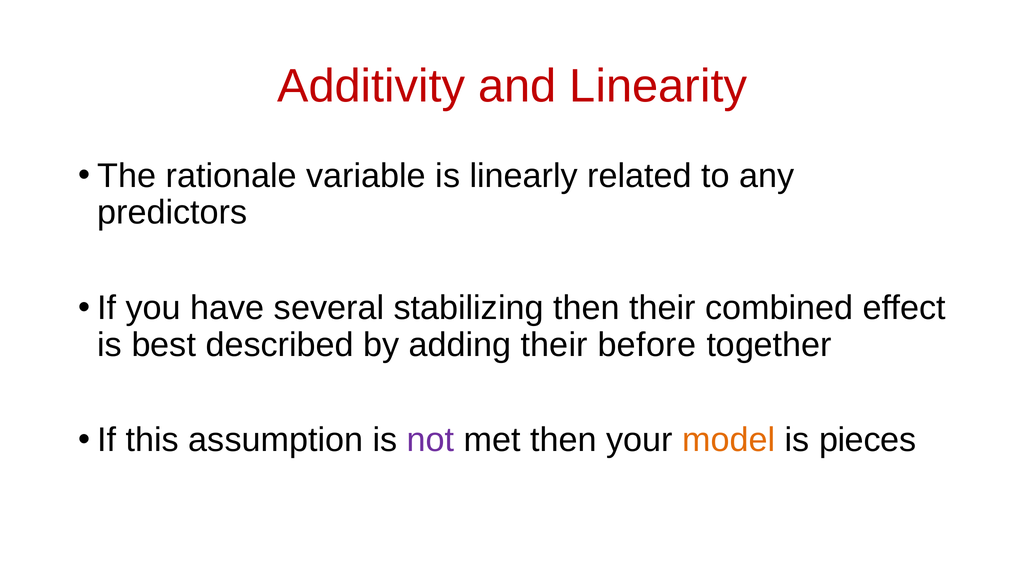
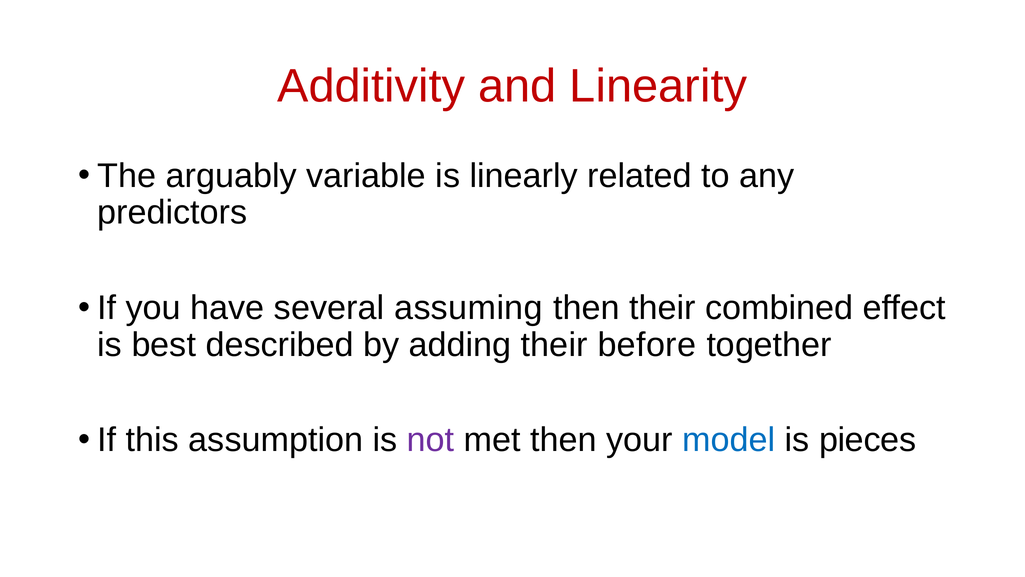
rationale: rationale -> arguably
stabilizing: stabilizing -> assuming
model colour: orange -> blue
